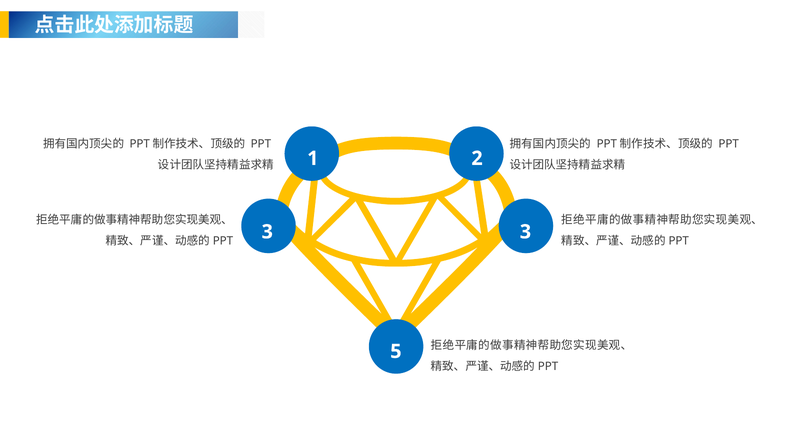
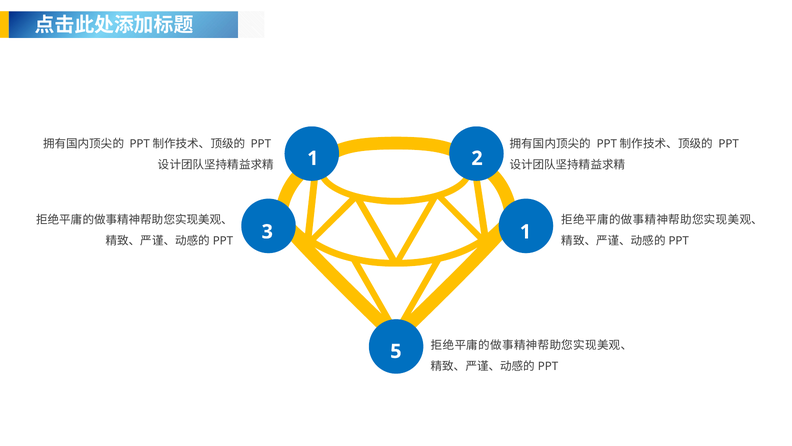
3 3: 3 -> 1
